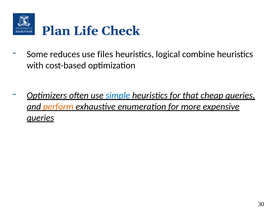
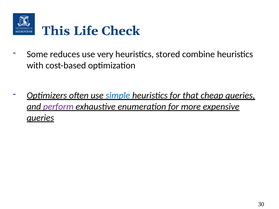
Plan: Plan -> This
files: files -> very
logical: logical -> stored
perform colour: orange -> purple
